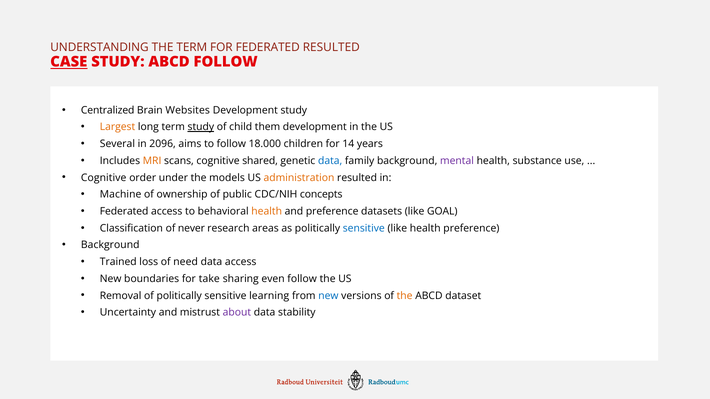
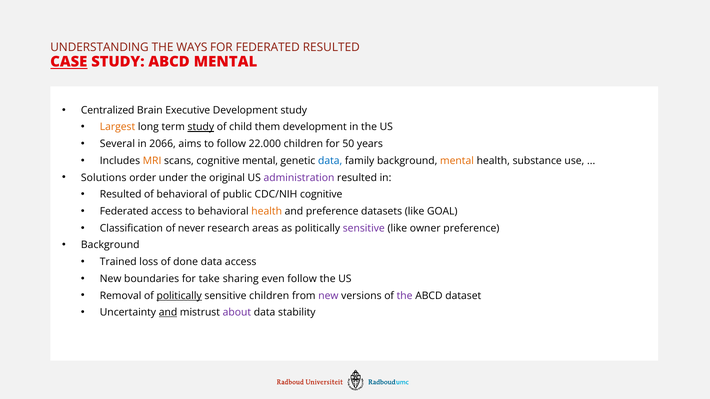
THE TERM: TERM -> WAYS
ABCD FOLLOW: FOLLOW -> MENTAL
Websites: Websites -> Executive
2096: 2096 -> 2066
18.000: 18.000 -> 22.000
14: 14 -> 50
cognitive shared: shared -> mental
mental at (457, 161) colour: purple -> orange
Cognitive at (104, 178): Cognitive -> Solutions
models: models -> original
administration colour: orange -> purple
Machine at (121, 195): Machine -> Resulted
of ownership: ownership -> behavioral
CDC/NIH concepts: concepts -> cognitive
sensitive at (364, 228) colour: blue -> purple
like health: health -> owner
need: need -> done
politically at (179, 296) underline: none -> present
sensitive learning: learning -> children
new at (328, 296) colour: blue -> purple
the at (405, 296) colour: orange -> purple
and at (168, 313) underline: none -> present
